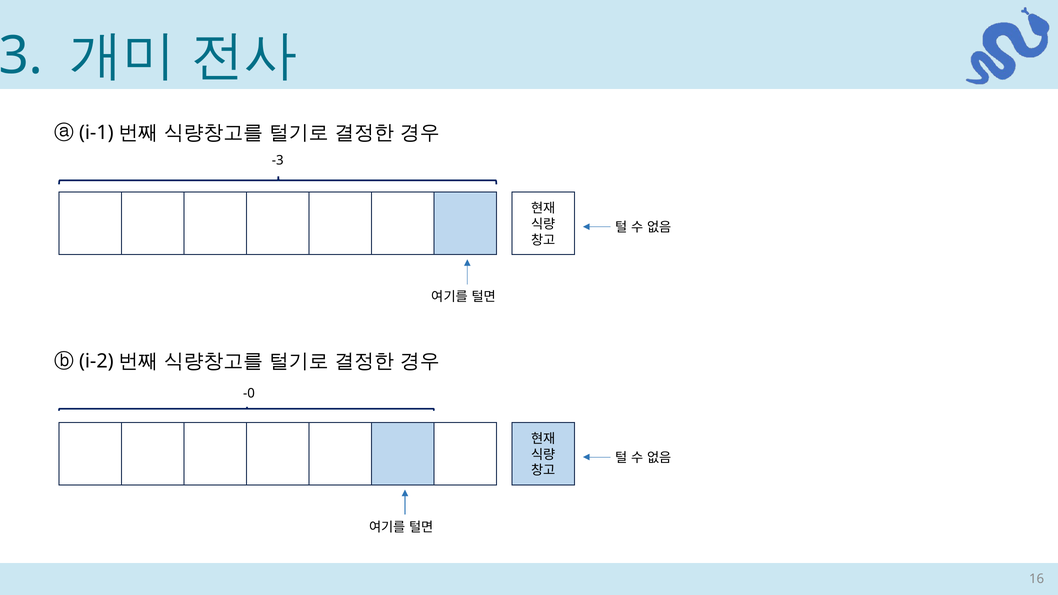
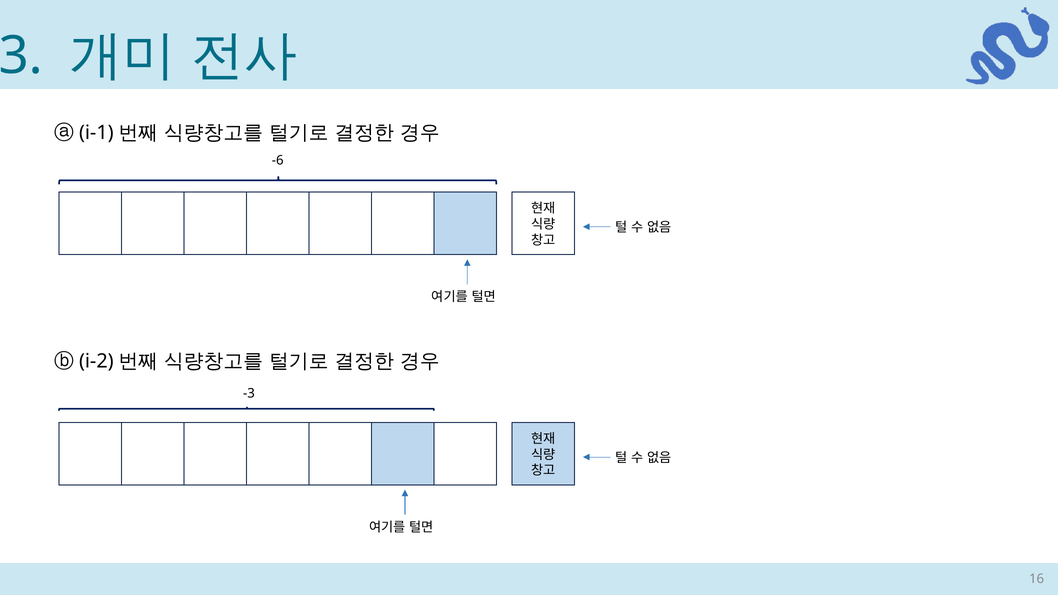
-3: -3 -> -6
-0: -0 -> -3
